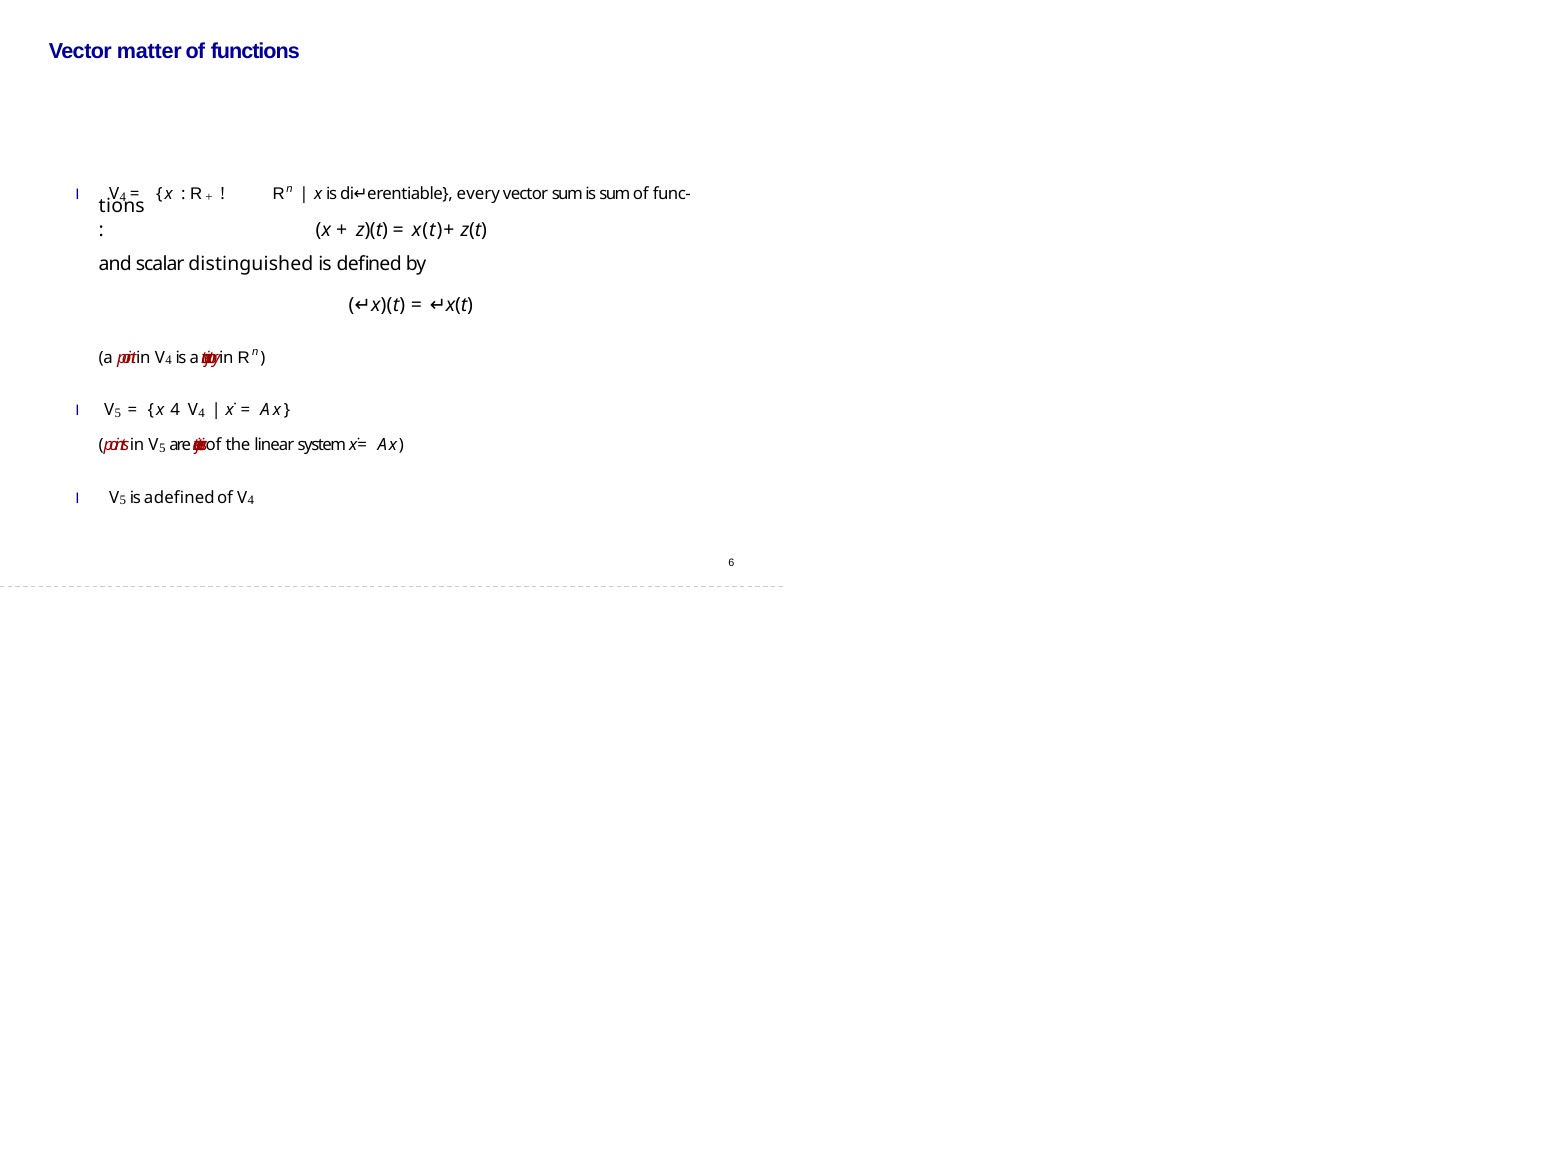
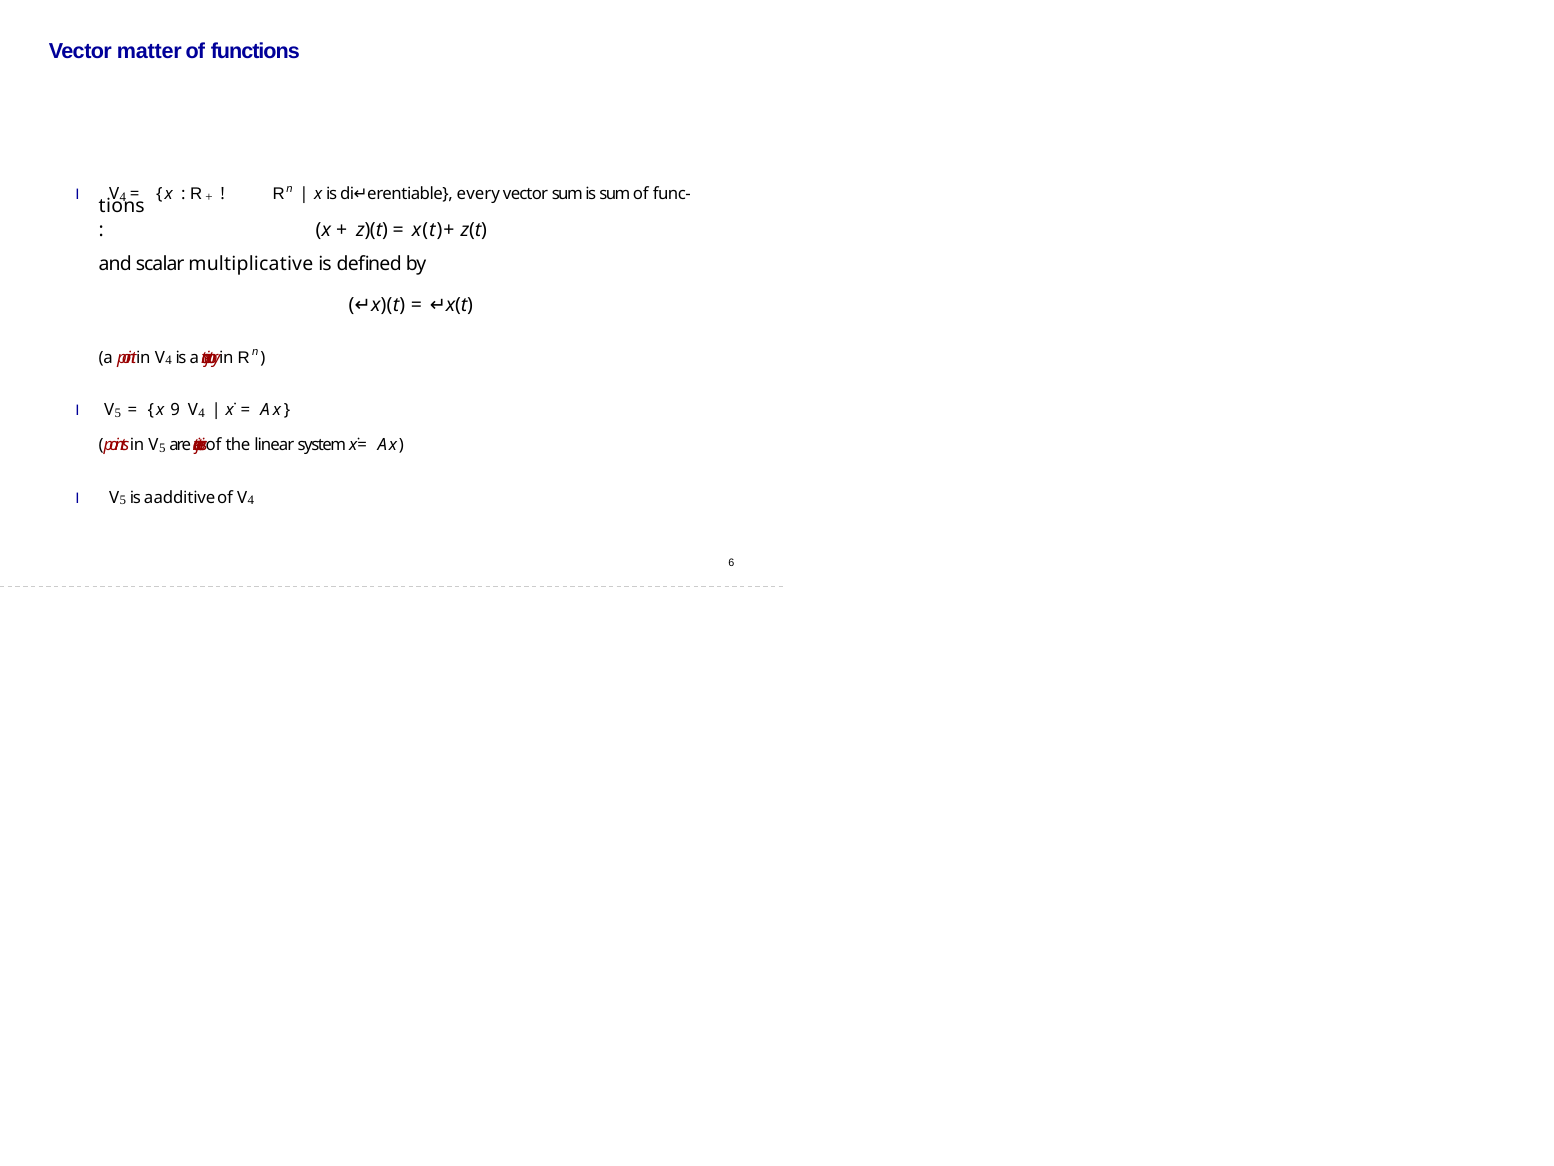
distinguished: distinguished -> multiplicative
4: 4 -> 9
a defined: defined -> additive
